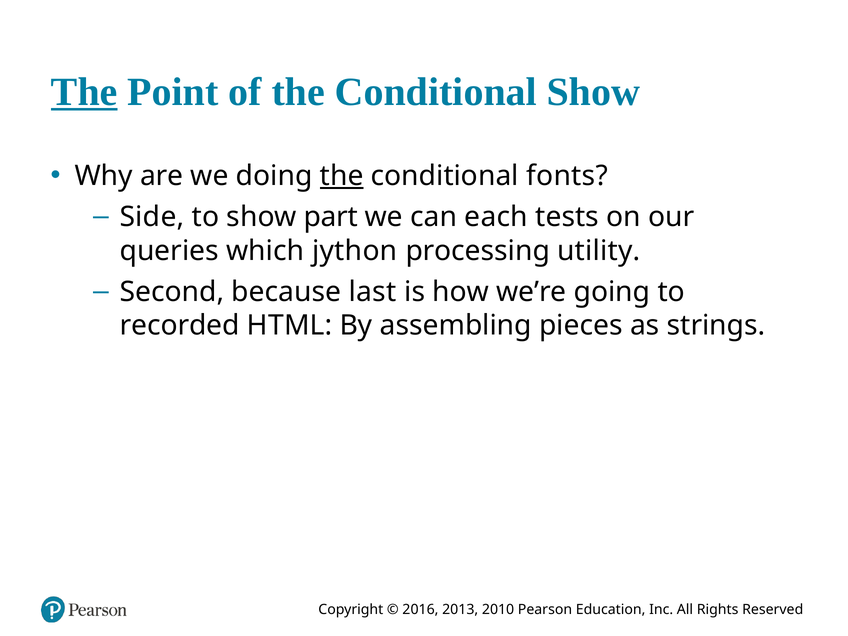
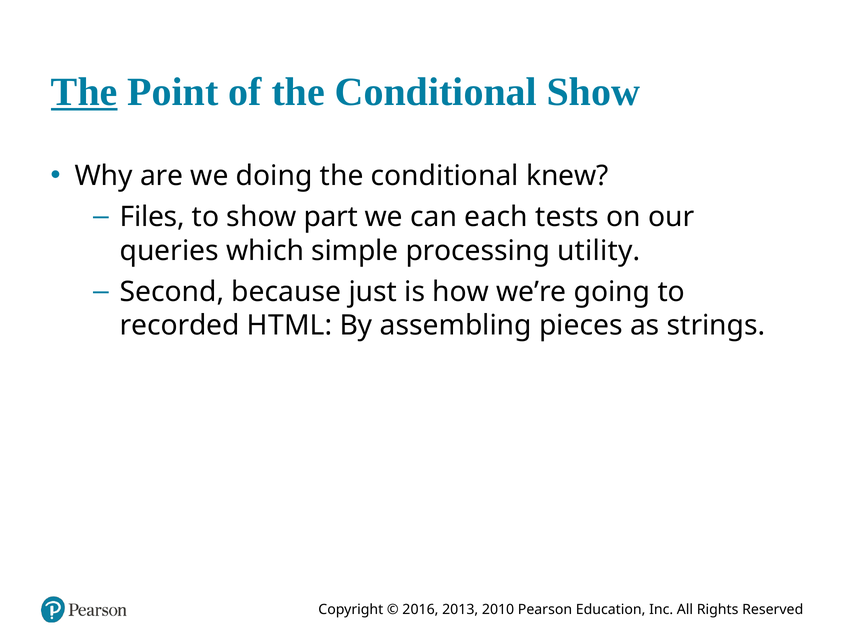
the at (342, 176) underline: present -> none
fonts: fonts -> knew
Side: Side -> Files
jython: jython -> simple
last: last -> just
